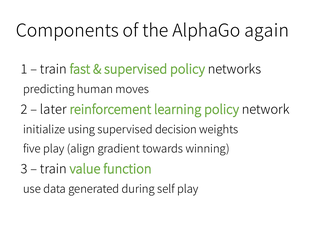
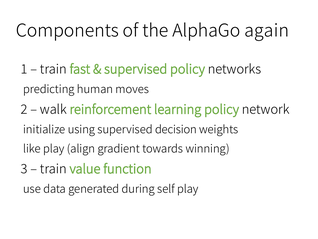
later: later -> walk
five: five -> like
